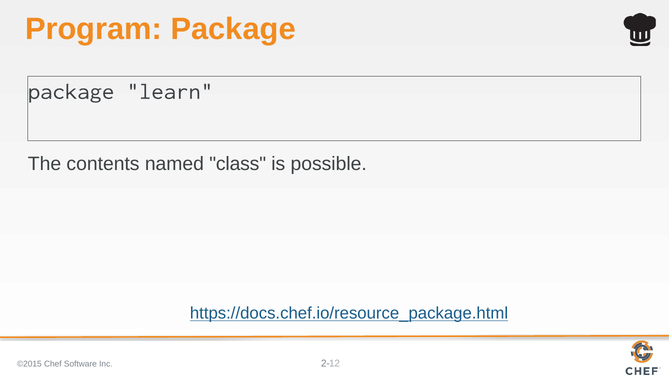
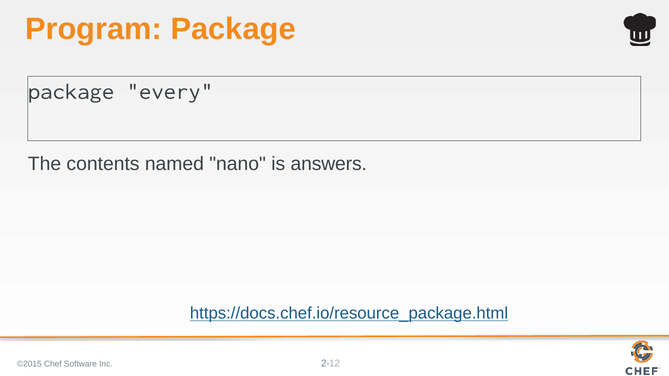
learn: learn -> every
class: class -> nano
possible: possible -> answers
